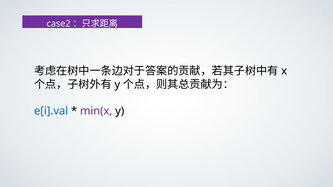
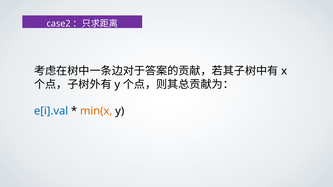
min(x colour: purple -> orange
